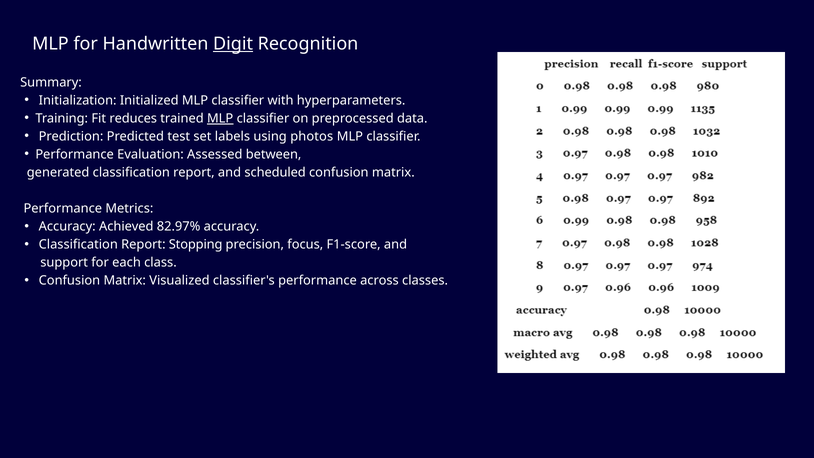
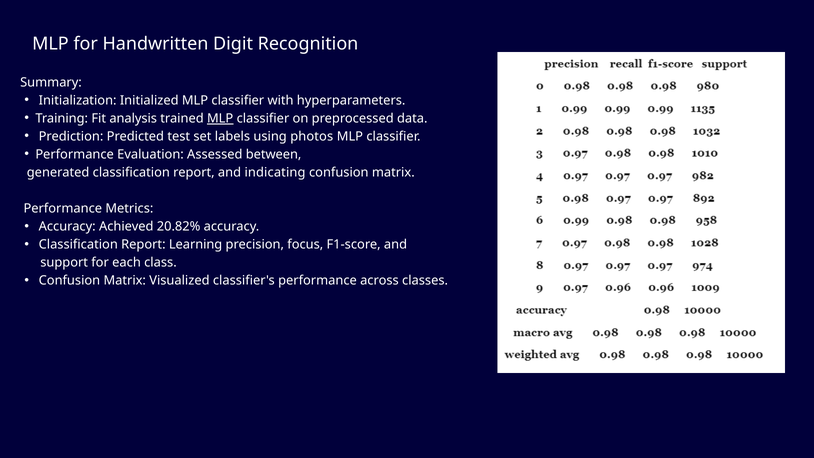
Digit underline: present -> none
reduces: reduces -> analysis
scheduled: scheduled -> indicating
82.97%: 82.97% -> 20.82%
Stopping: Stopping -> Learning
